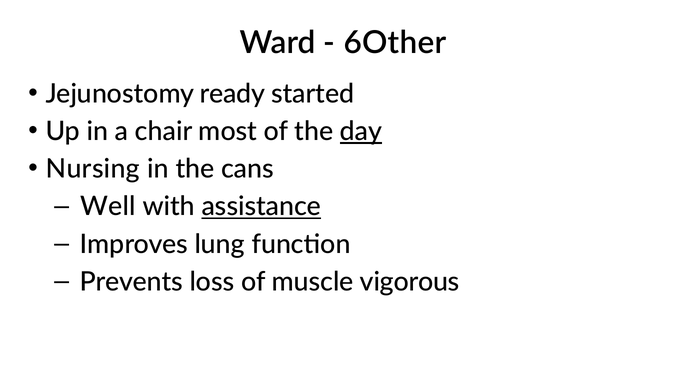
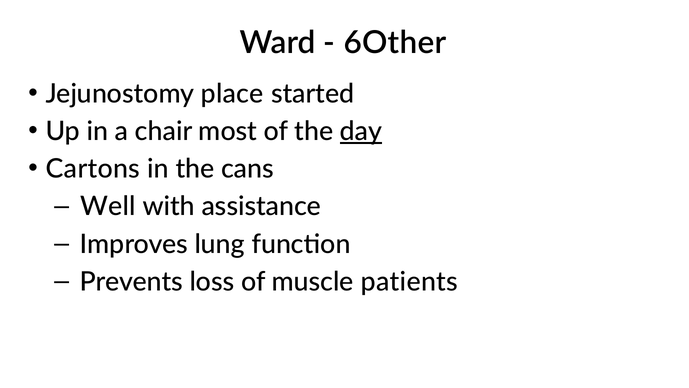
ready: ready -> place
Nursing: Nursing -> Cartons
assistance underline: present -> none
vigorous: vigorous -> patients
